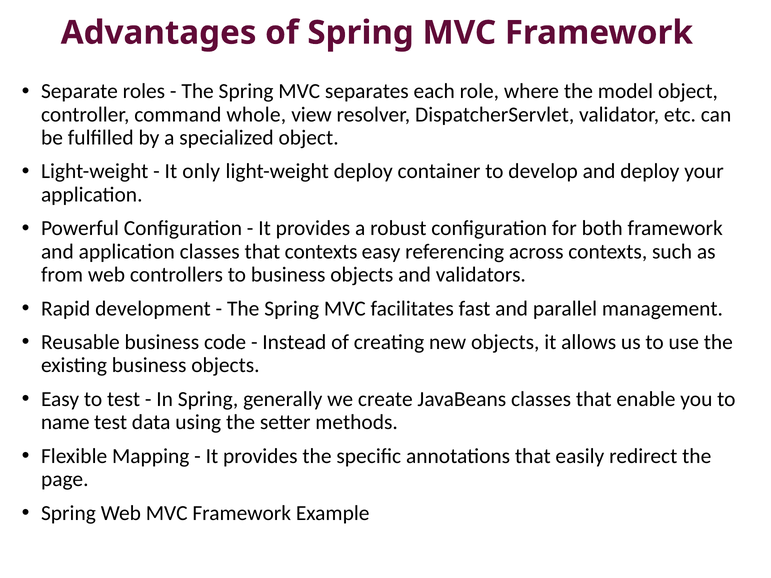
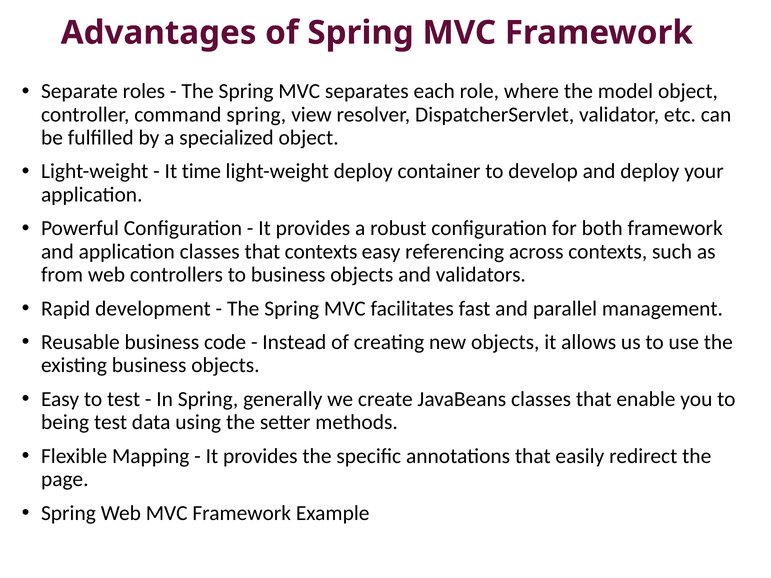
command whole: whole -> spring
only: only -> time
name: name -> being
